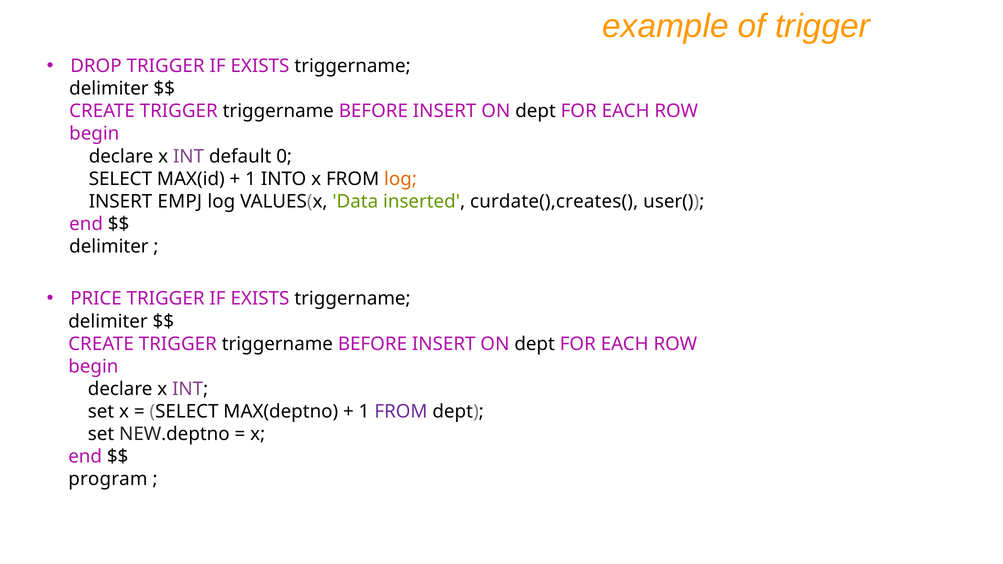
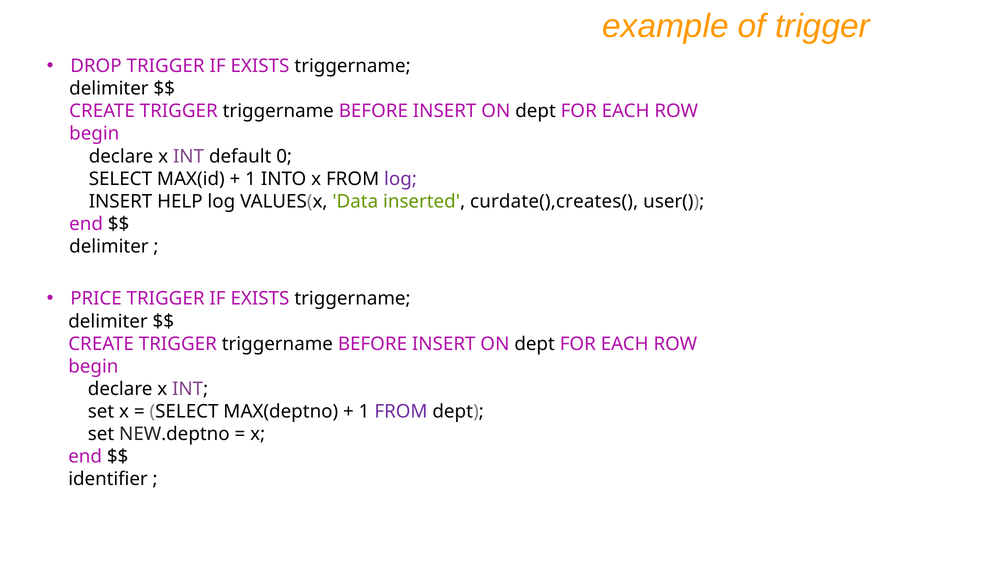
log at (401, 179) colour: orange -> purple
EMPJ: EMPJ -> HELP
program: program -> identifier
